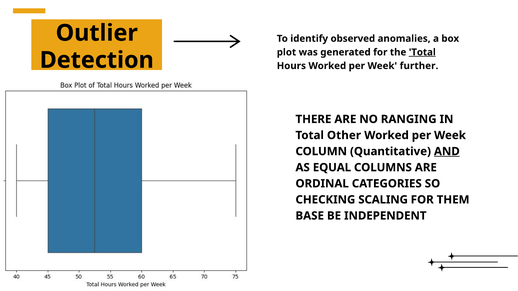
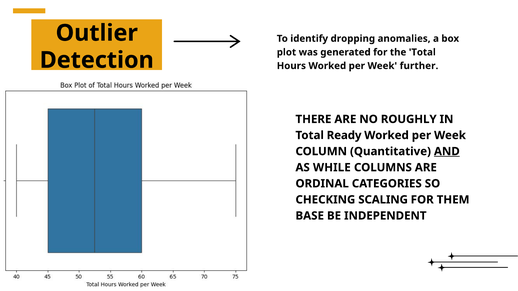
observed: observed -> dropping
Total at (422, 52) underline: present -> none
RANGING: RANGING -> ROUGHLY
Other: Other -> Ready
EQUAL: EQUAL -> WHILE
